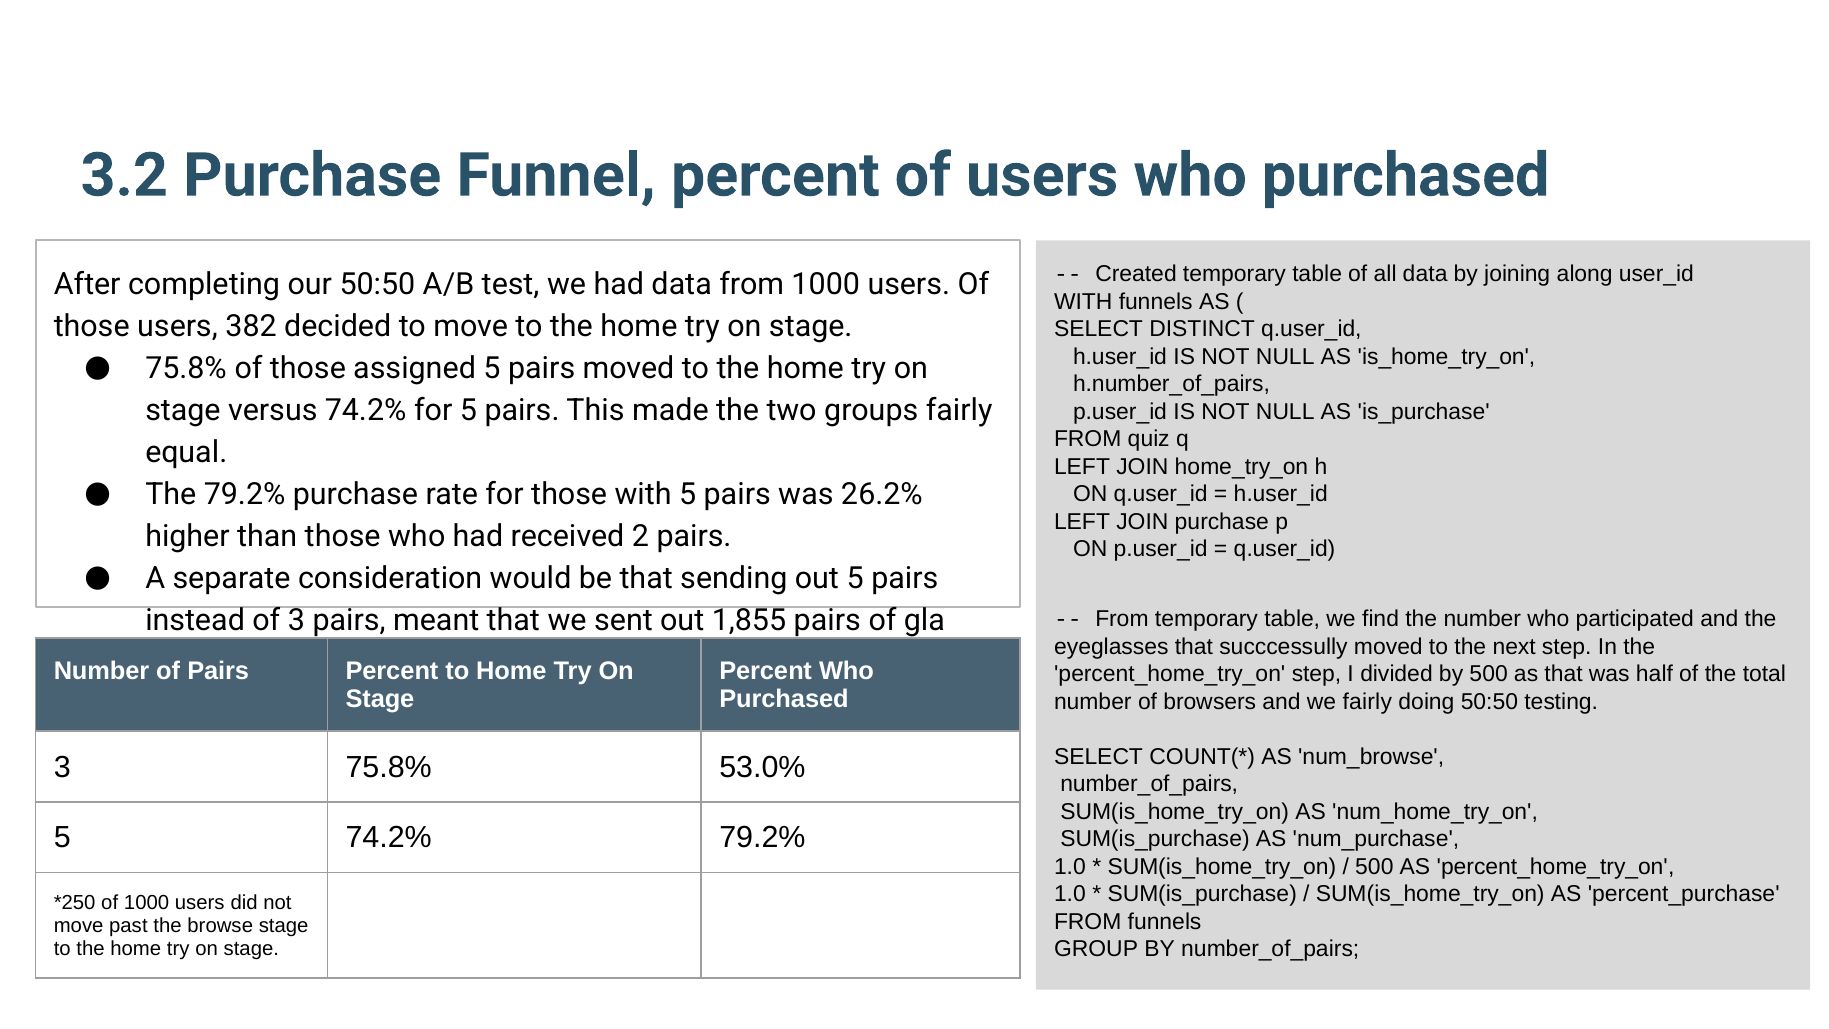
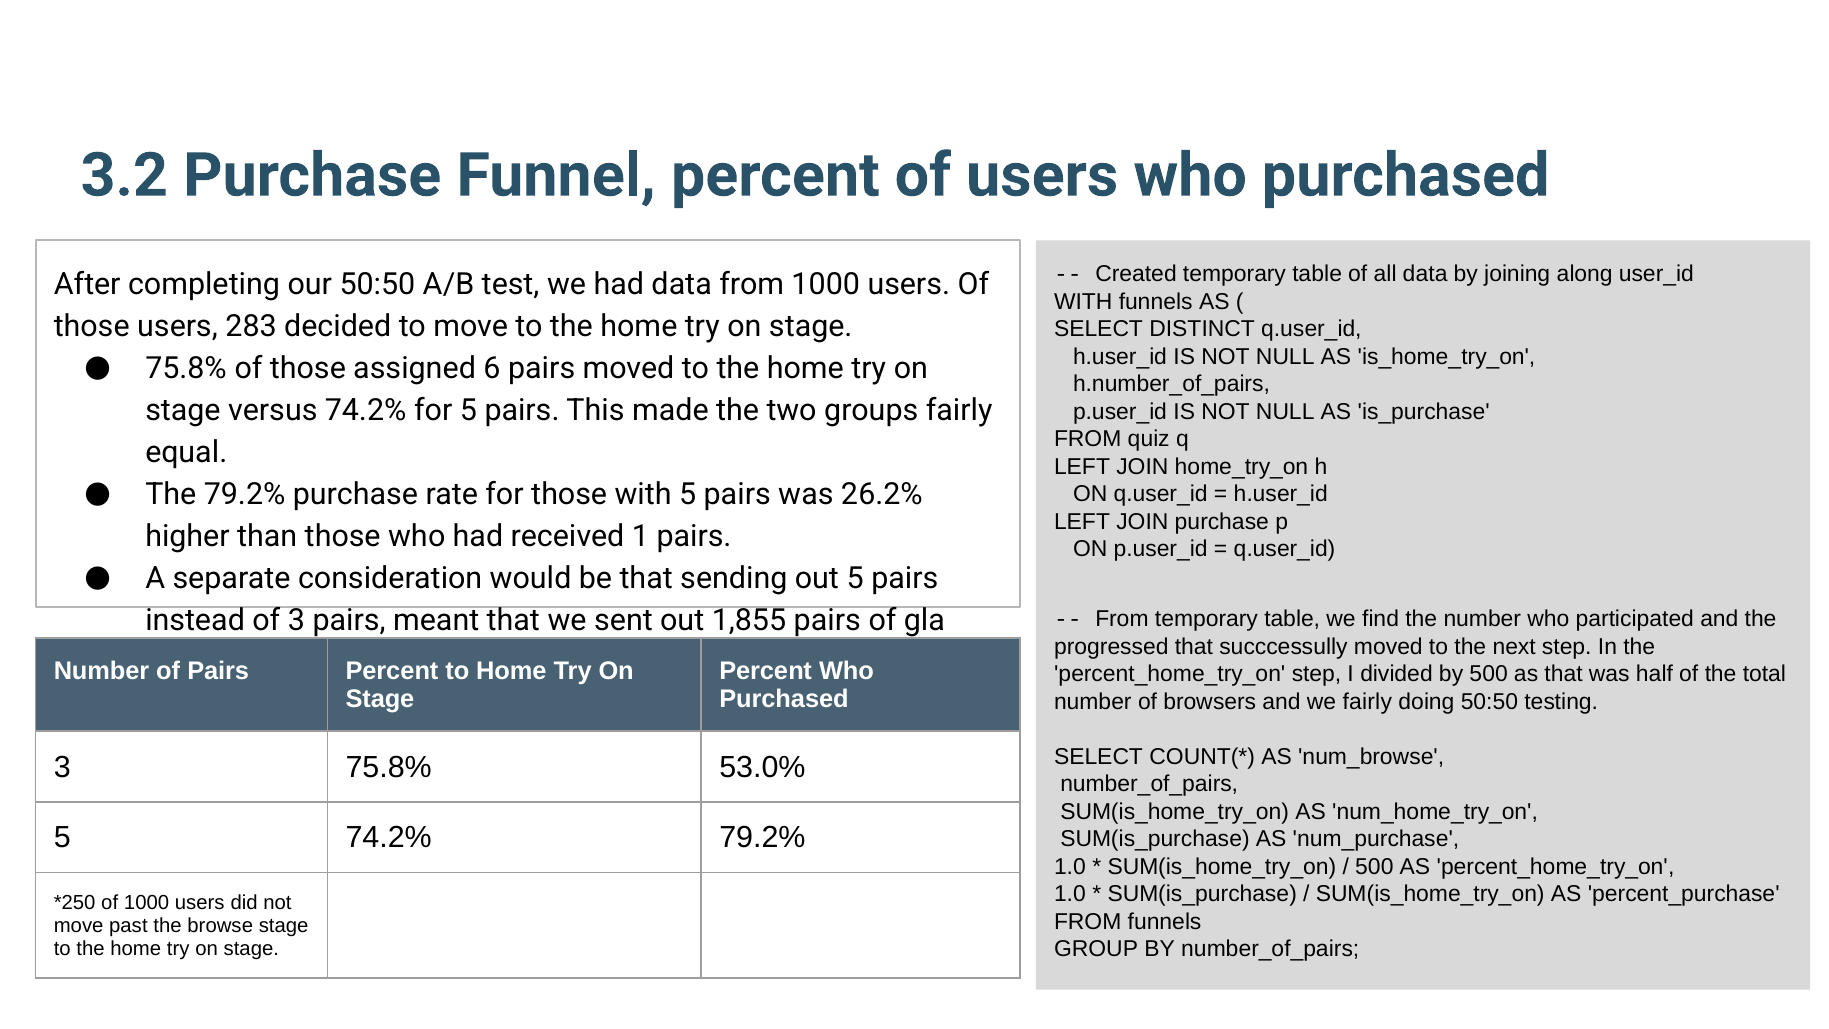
382: 382 -> 283
assigned 5: 5 -> 6
2: 2 -> 1
eyeglasses: eyeglasses -> progressed
